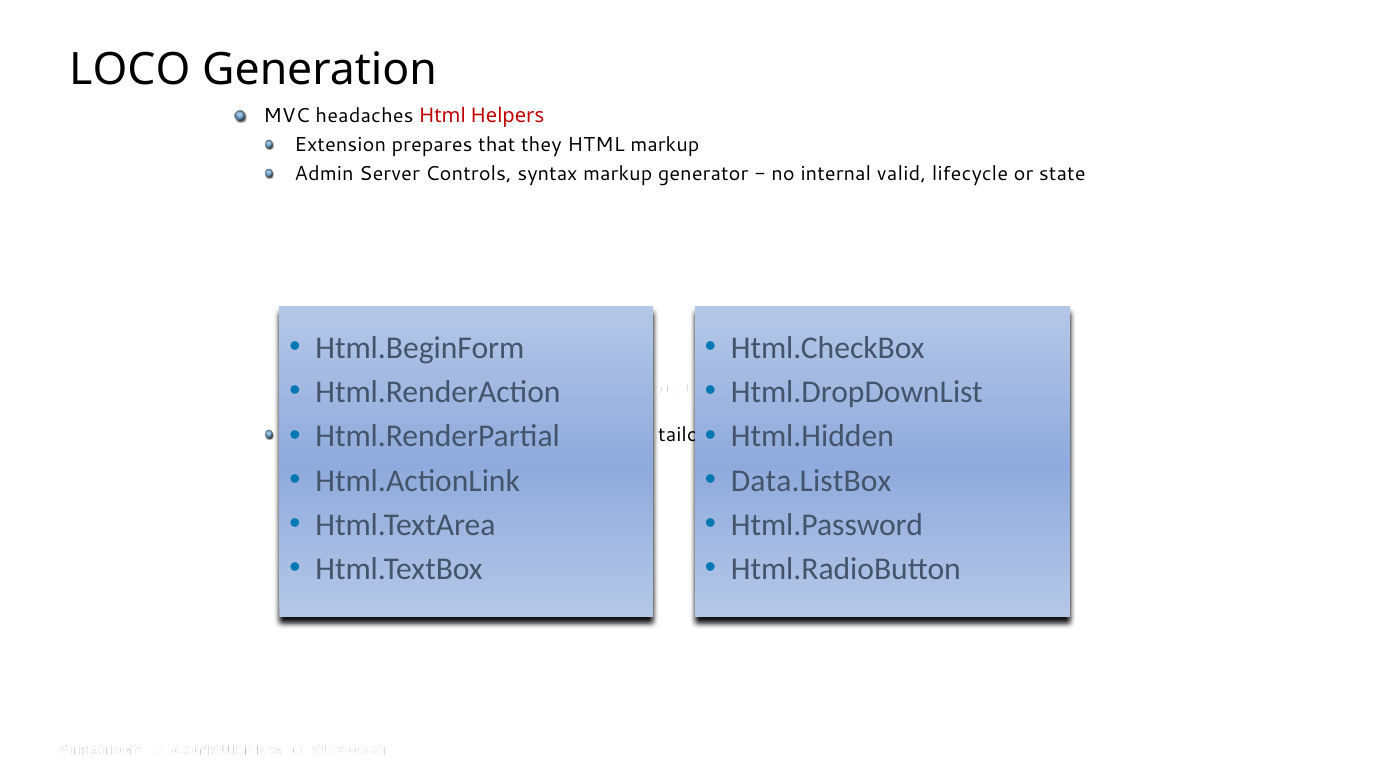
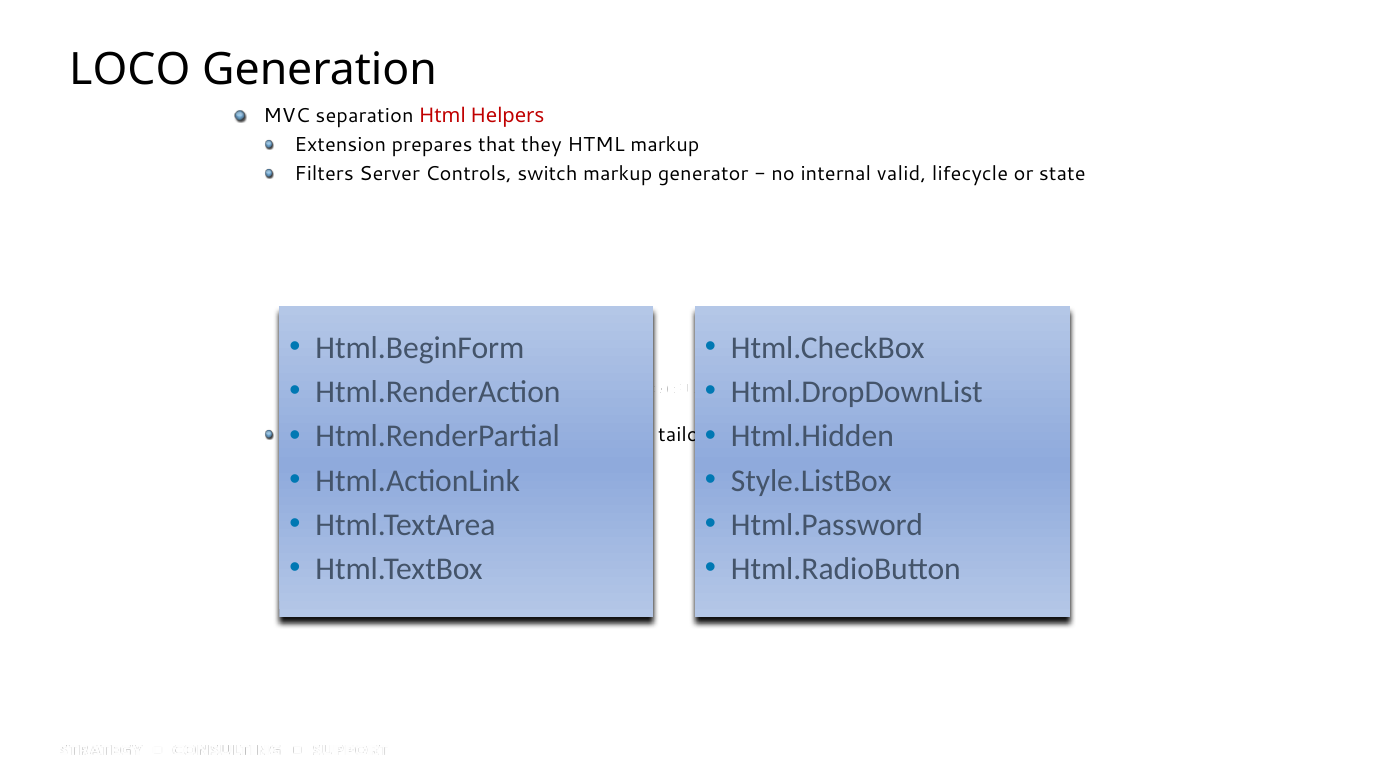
headaches: headaches -> separation
Admin: Admin -> Filters
syntax: syntax -> switch
Data.ListBox: Data.ListBox -> Style.ListBox
